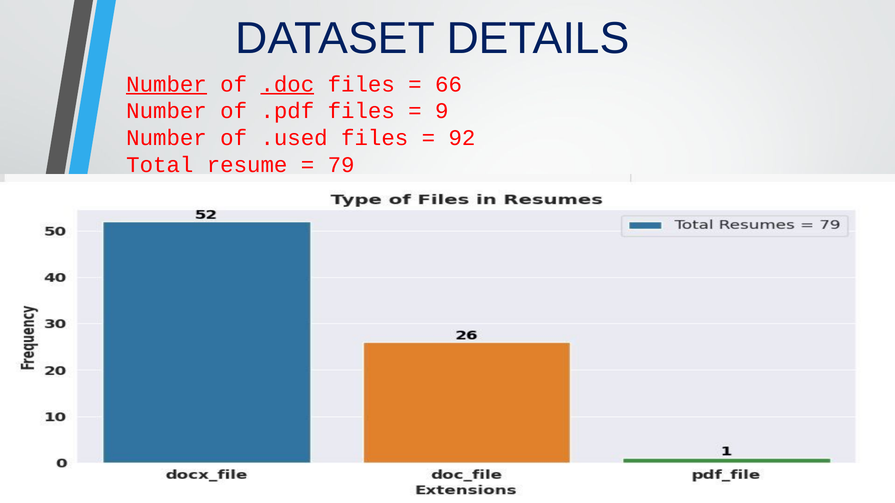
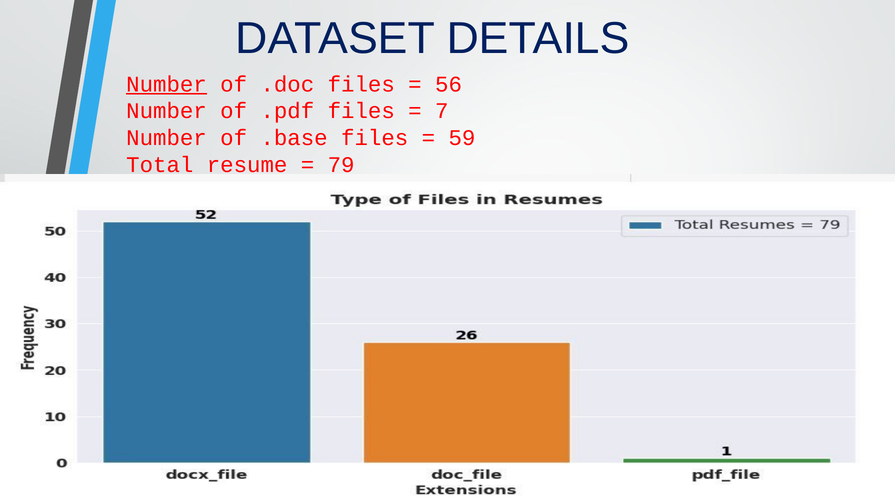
.doc underline: present -> none
66: 66 -> 56
9: 9 -> 7
.used: .used -> .base
92: 92 -> 59
